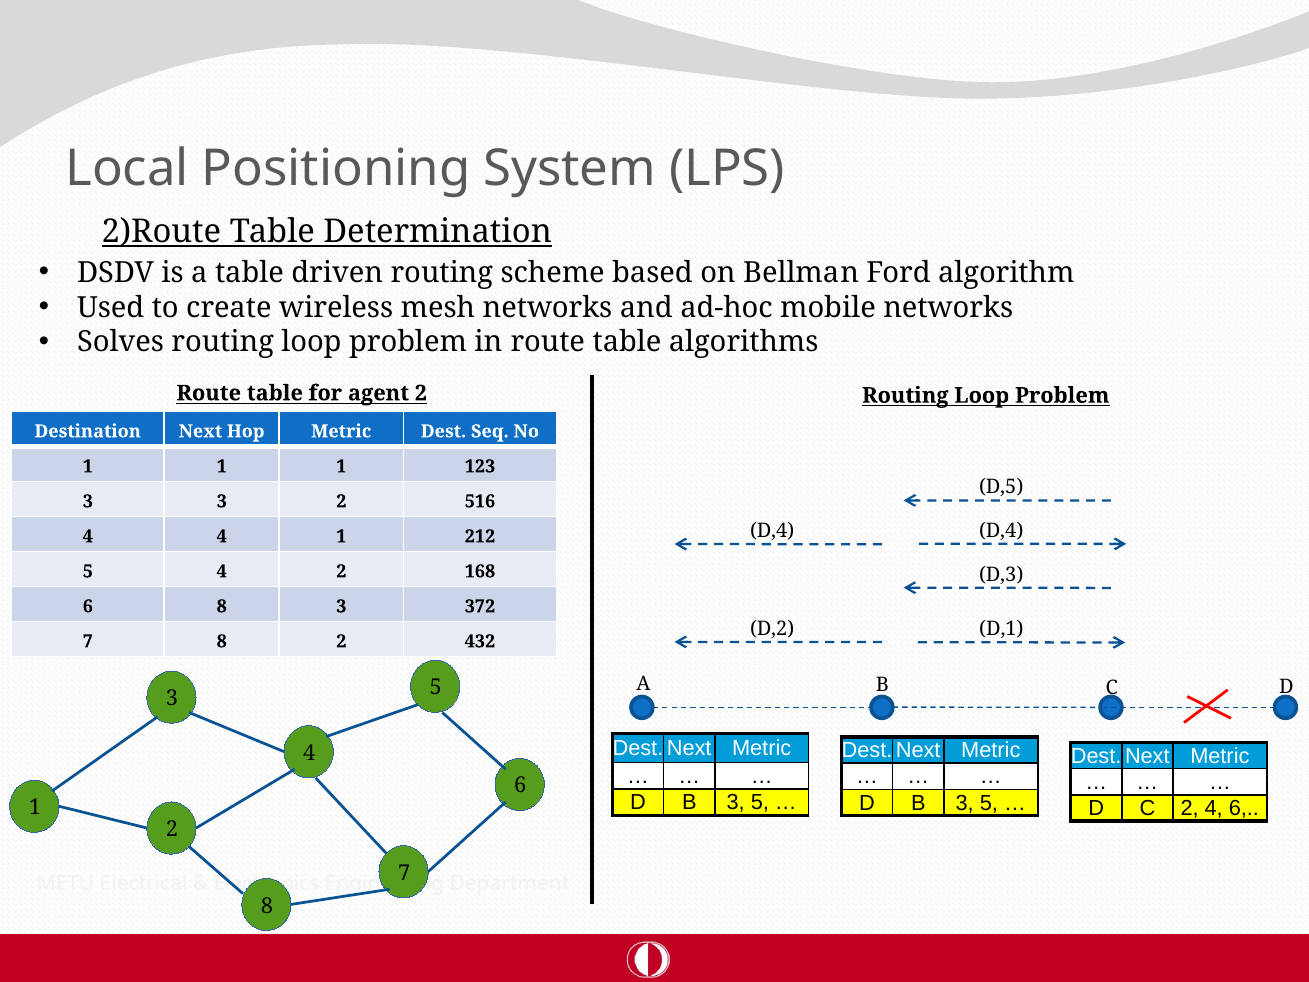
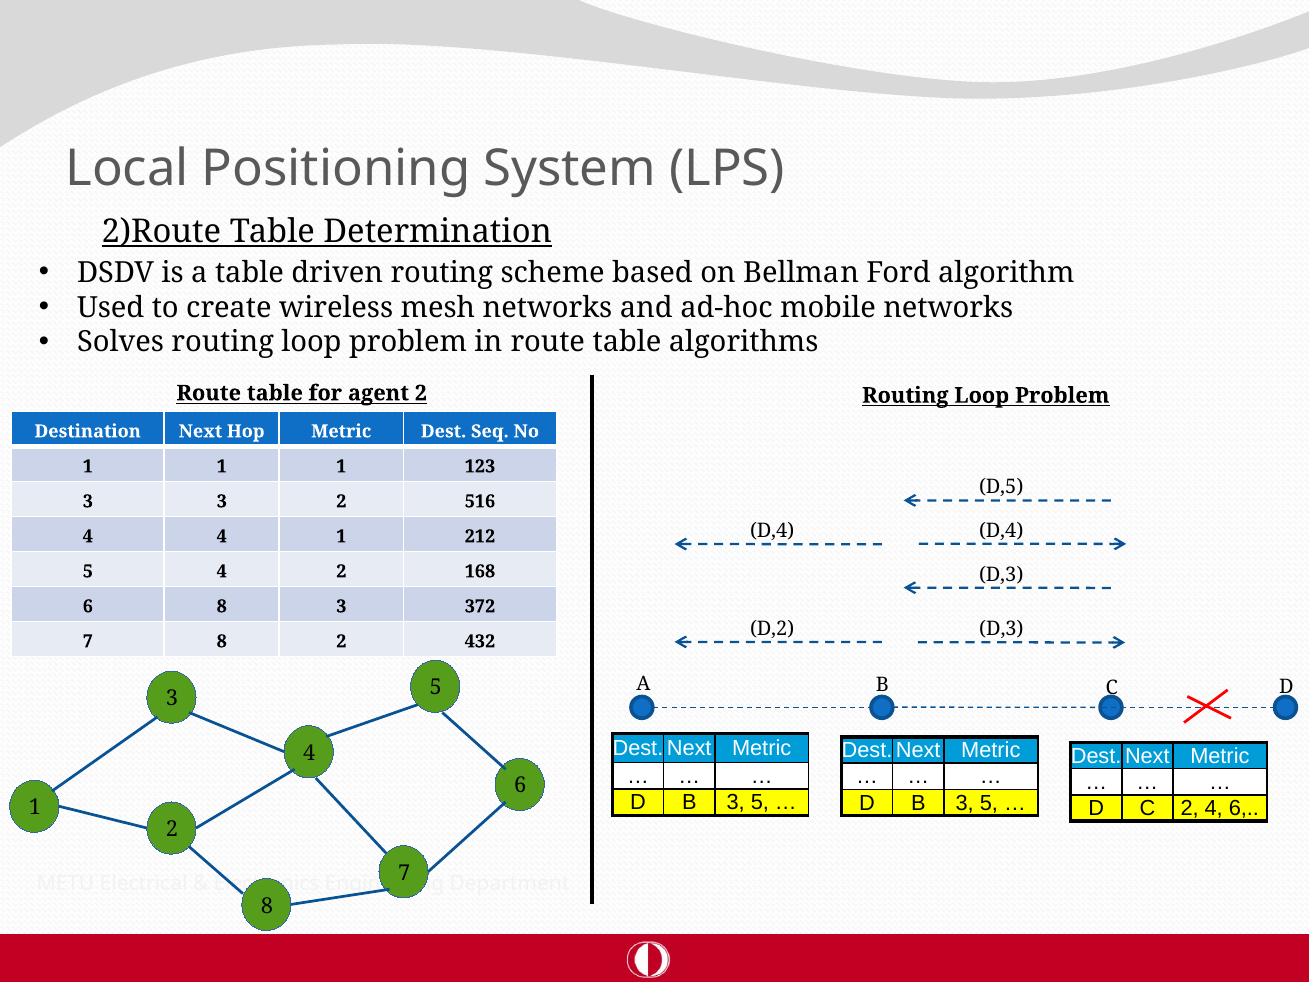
D,2 D,1: D,1 -> D,3
